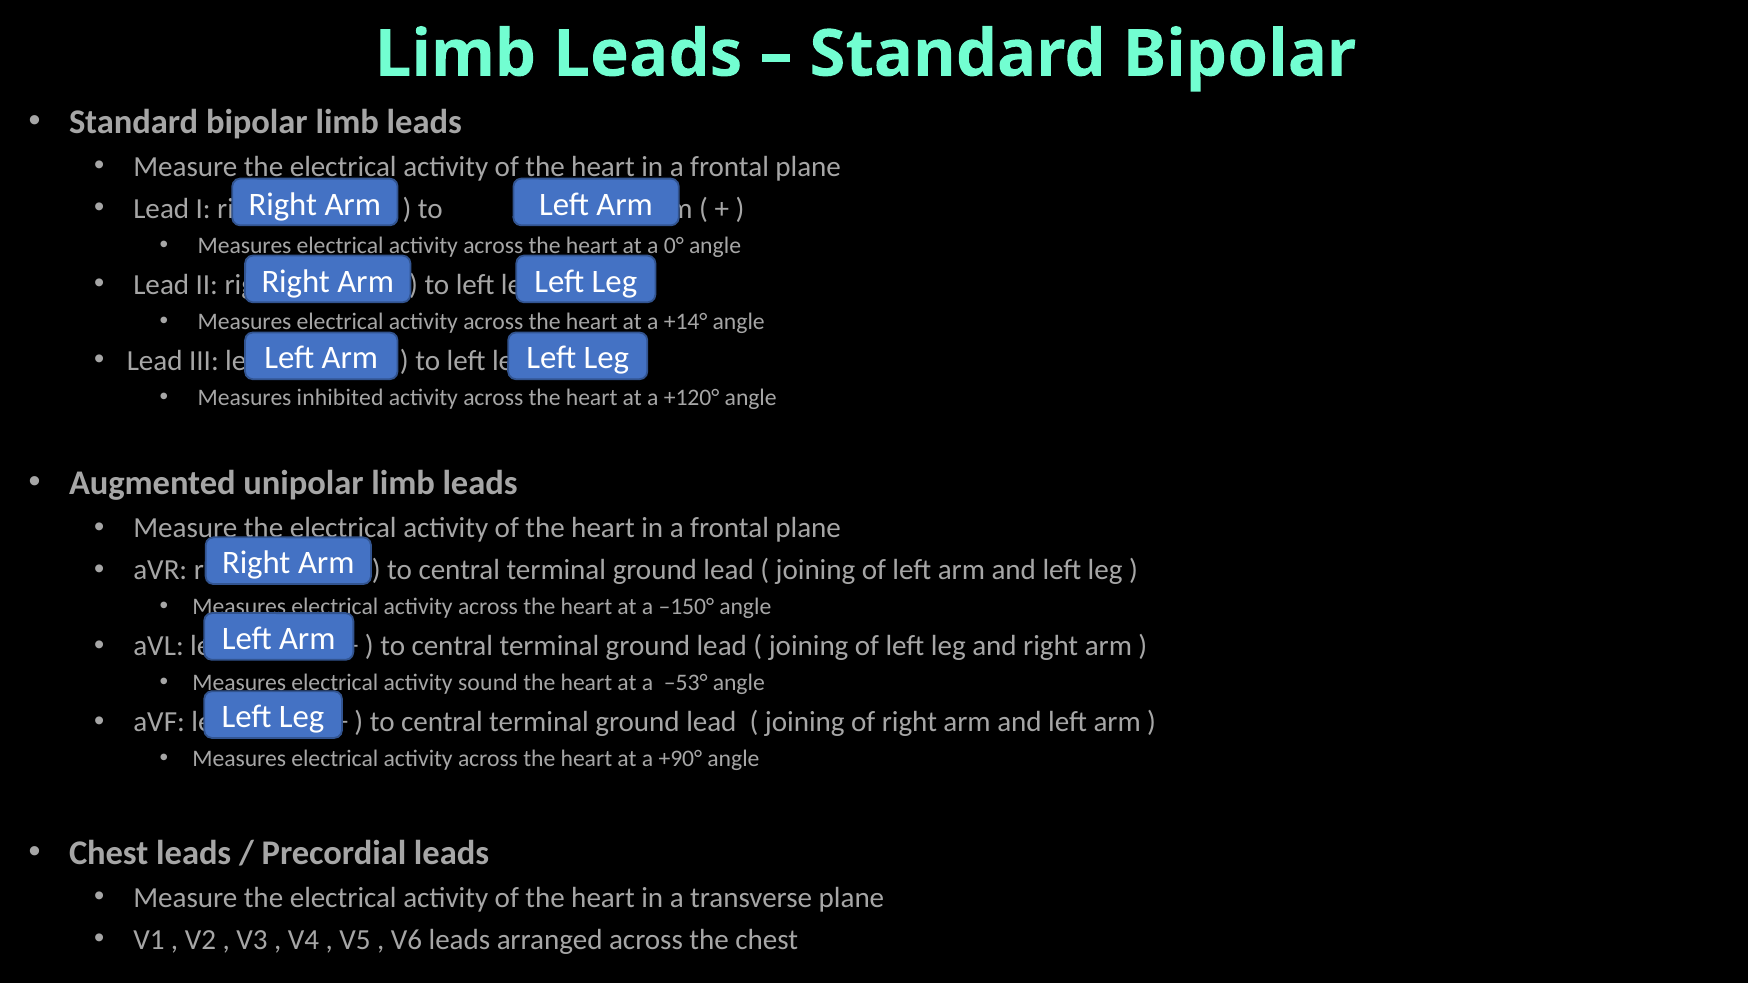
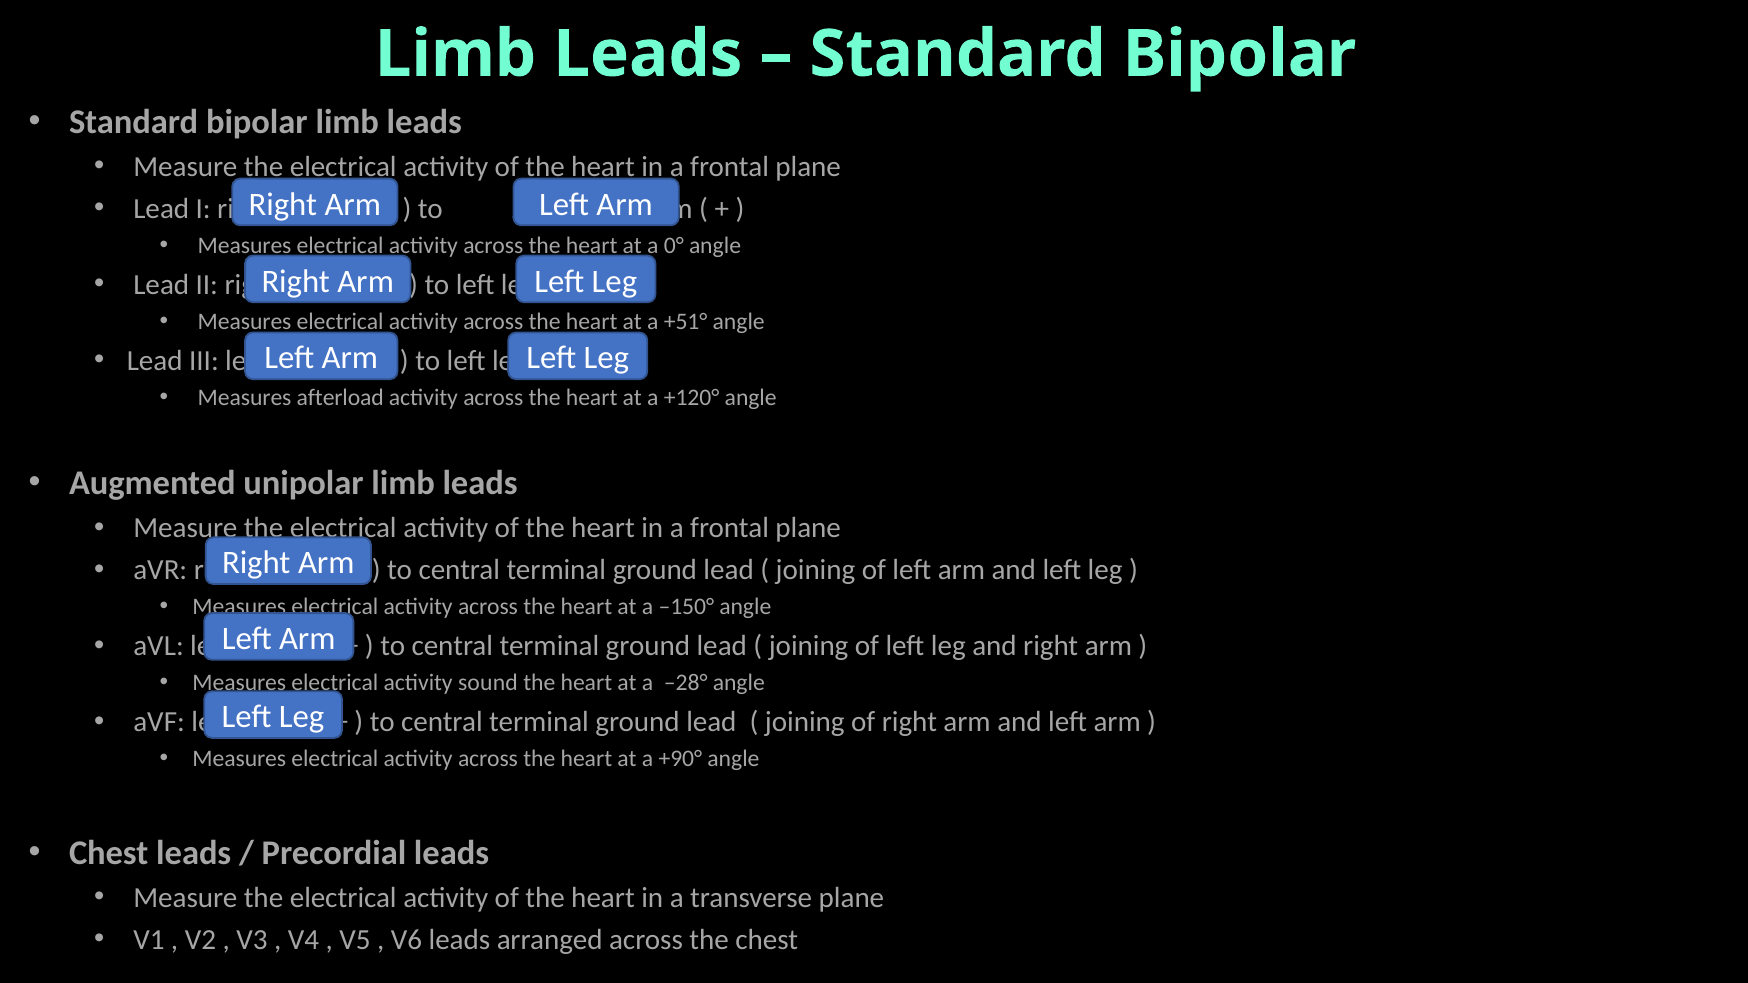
+14°: +14° -> +51°
inhibited: inhibited -> afterload
–53°: –53° -> –28°
